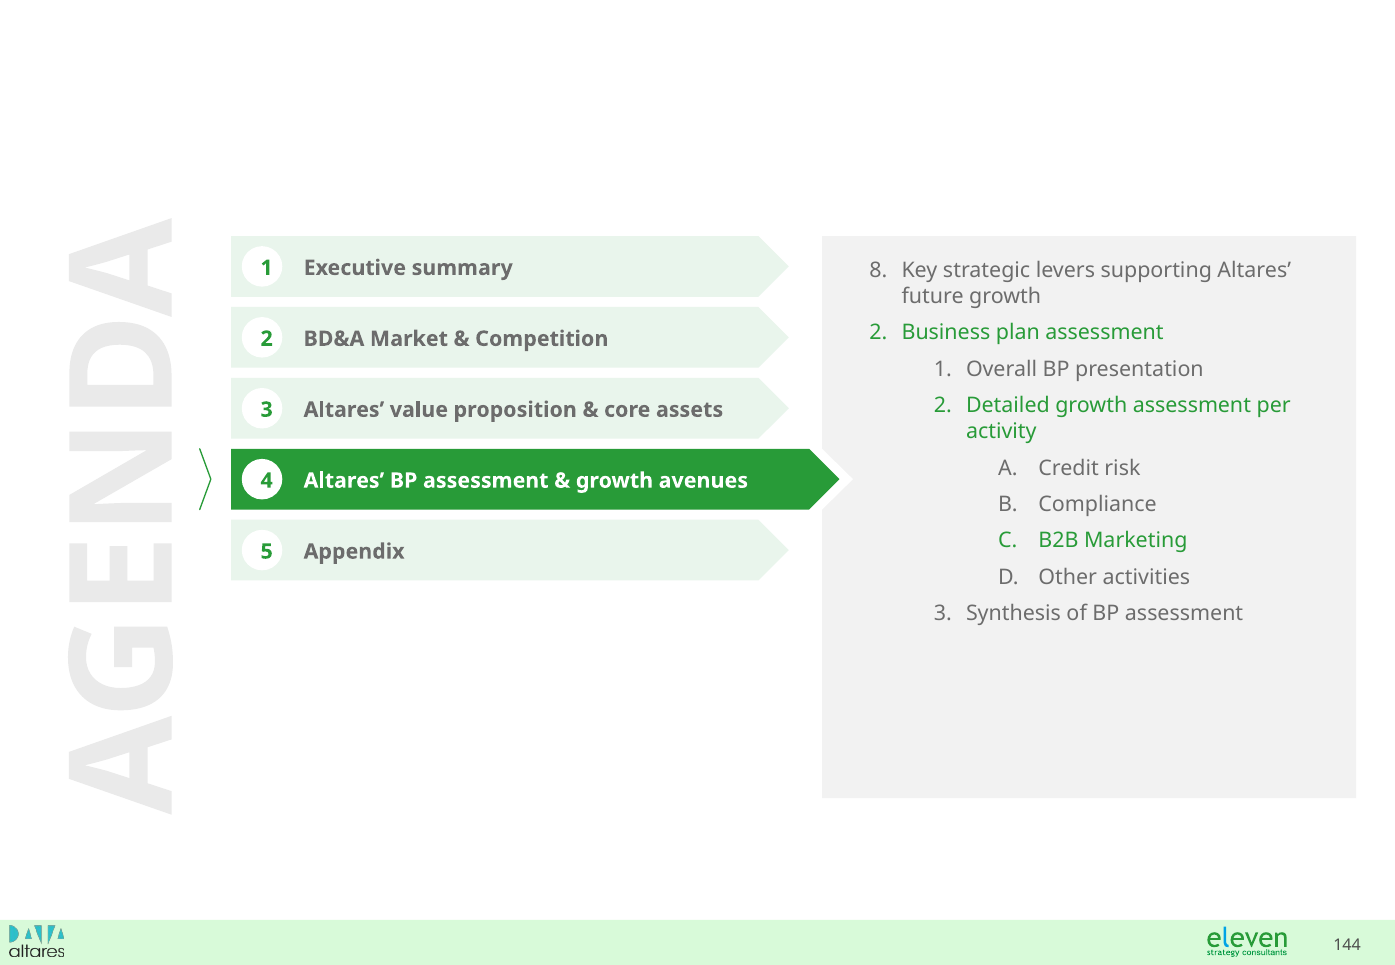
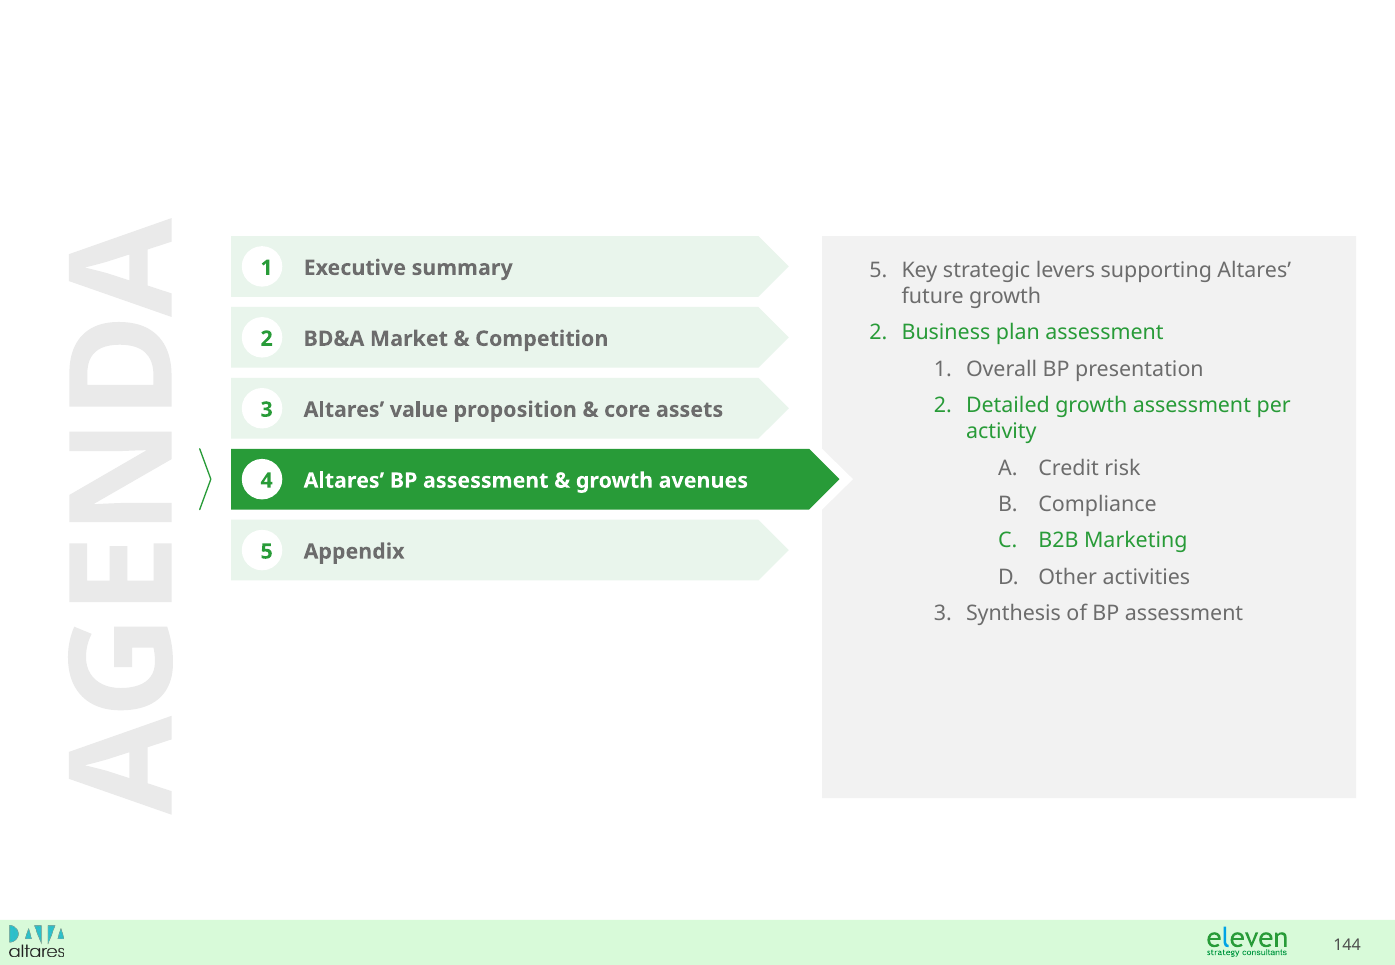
8 at (878, 271): 8 -> 5
